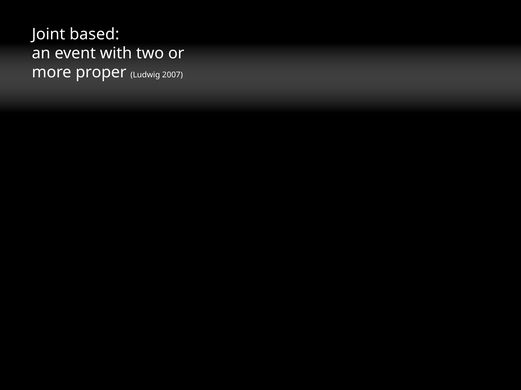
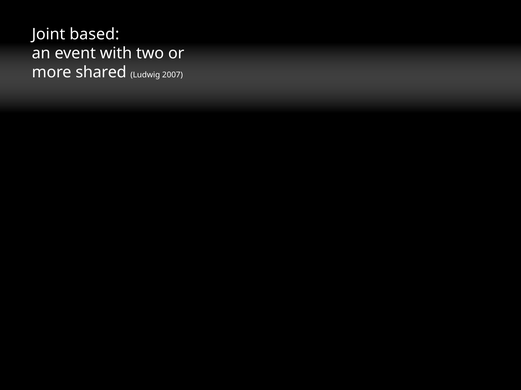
proper: proper -> shared
